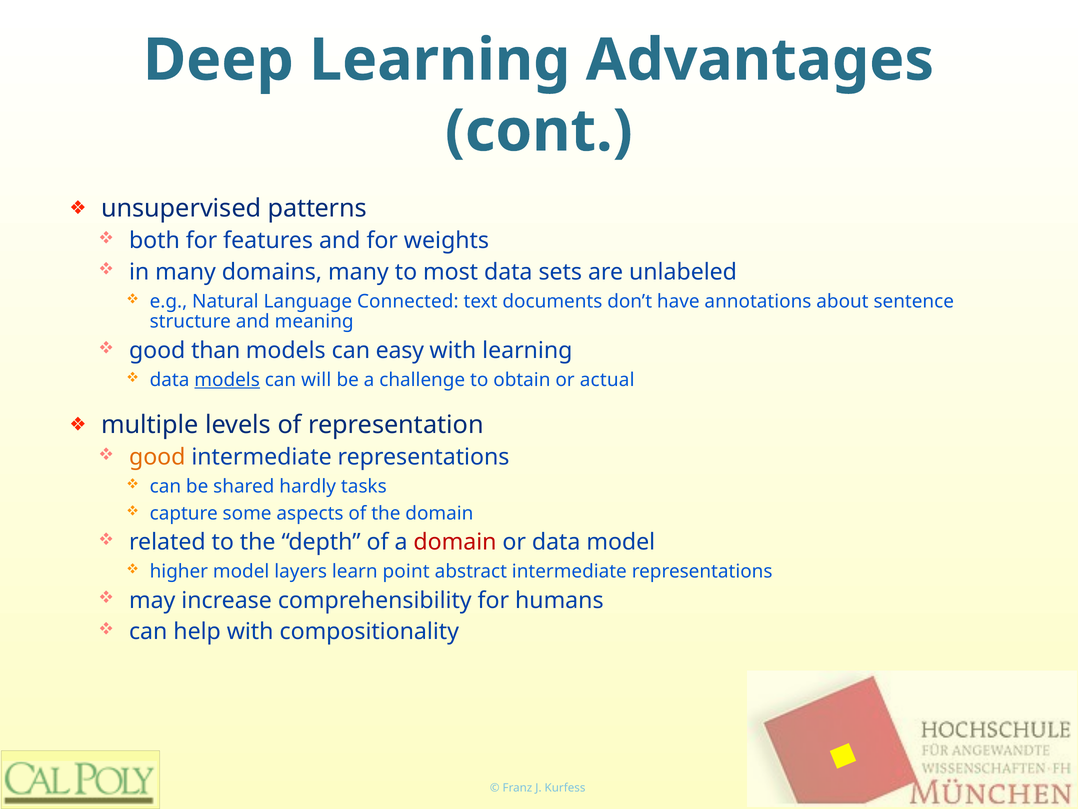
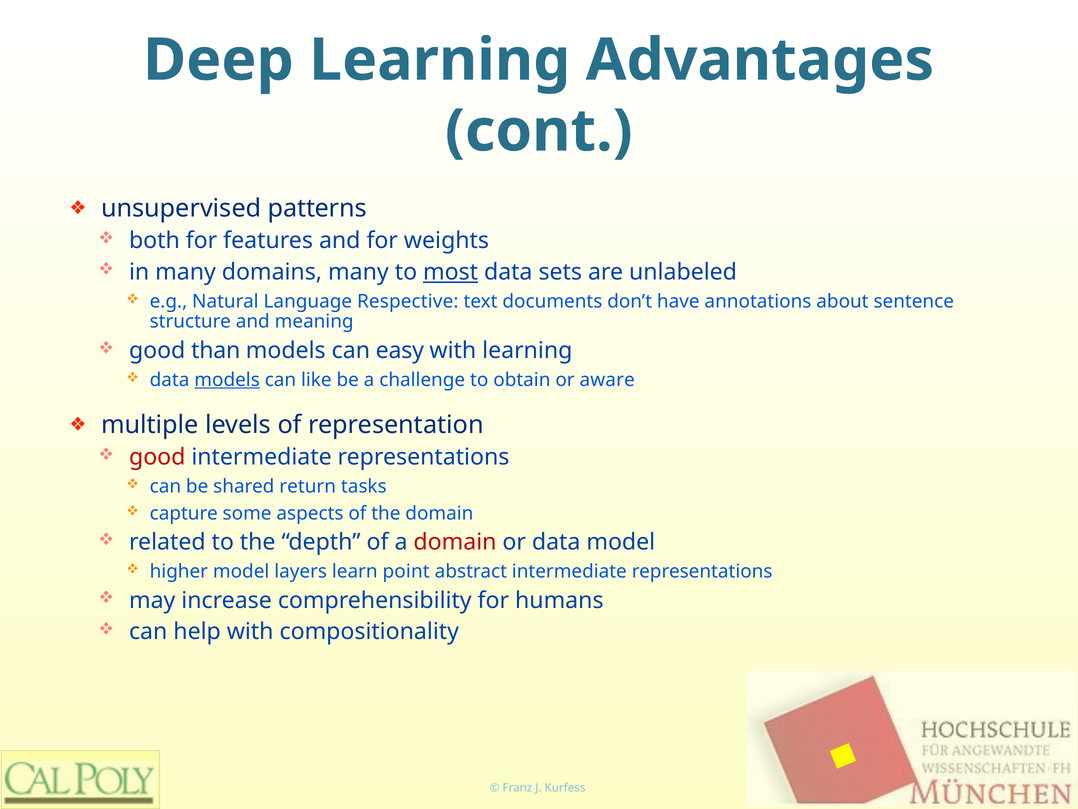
most underline: none -> present
Connected: Connected -> Respective
will: will -> like
actual: actual -> aware
good at (157, 457) colour: orange -> red
hardly: hardly -> return
